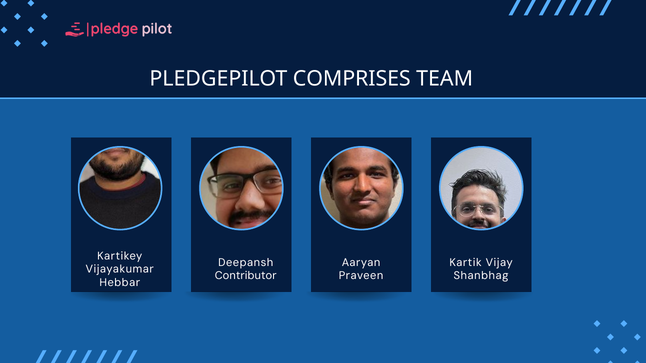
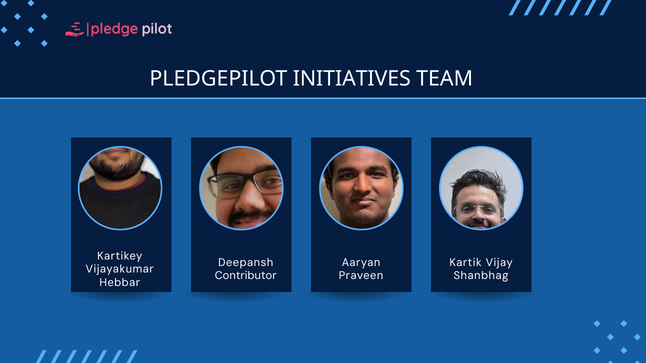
COMPRISES: COMPRISES -> INITIATIVES
